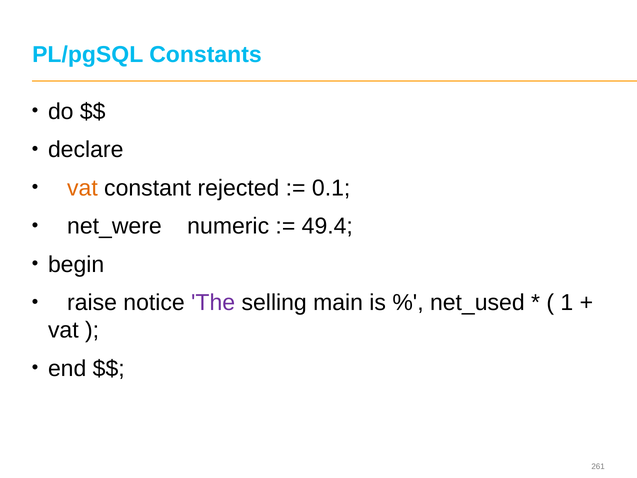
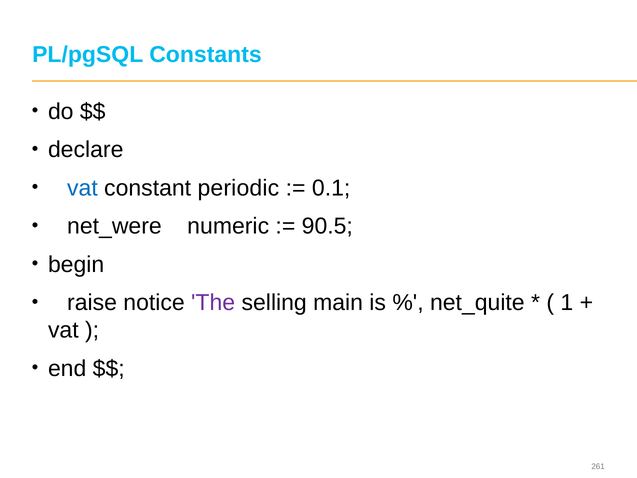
vat at (82, 188) colour: orange -> blue
rejected: rejected -> periodic
49.4: 49.4 -> 90.5
net_used: net_used -> net_quite
